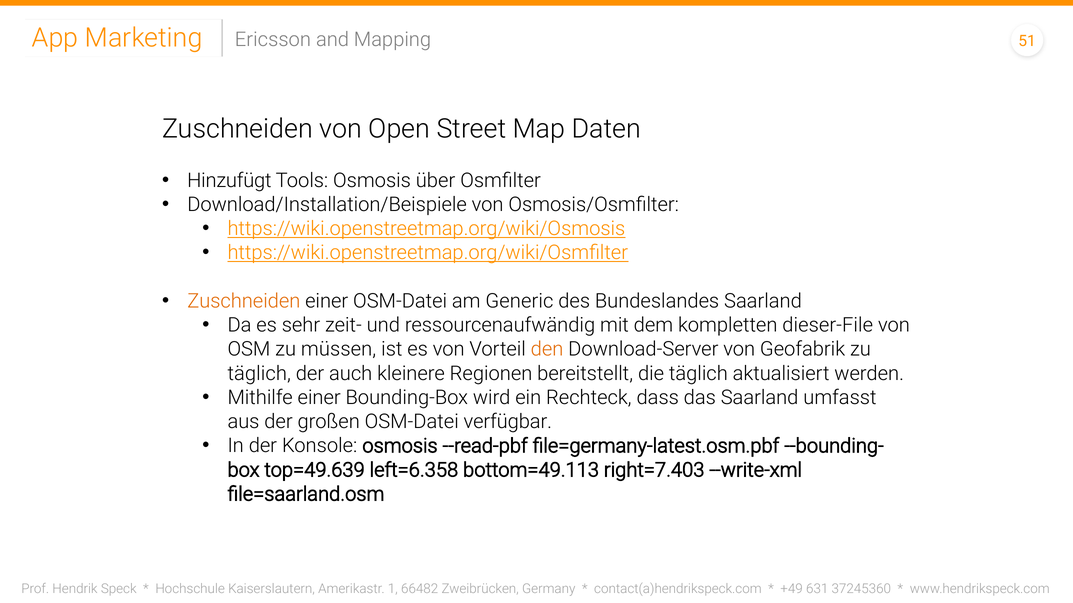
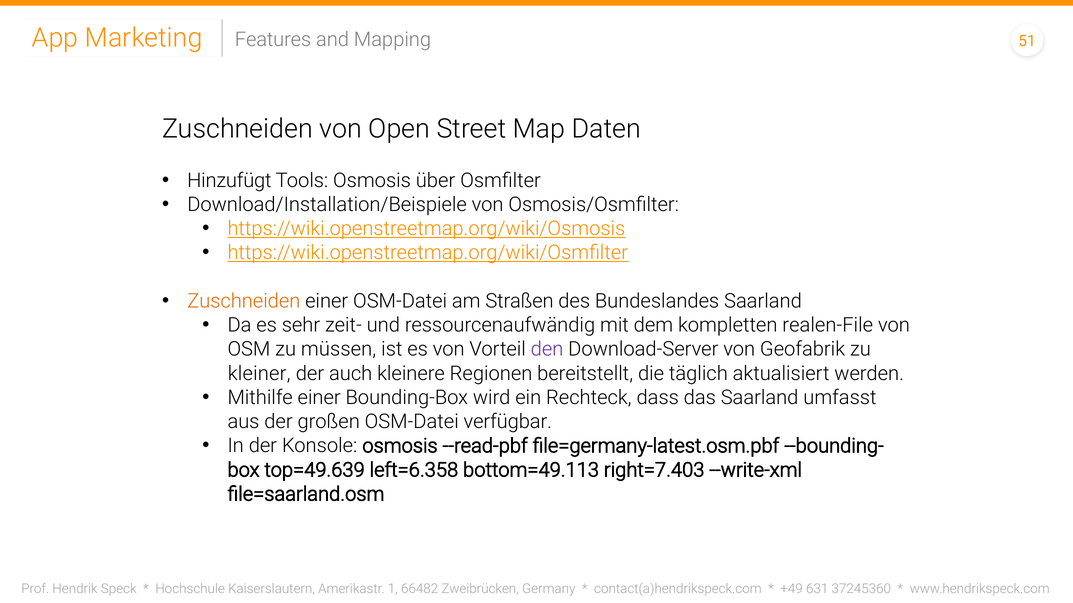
Ericsson: Ericsson -> Features
Generic: Generic -> Straßen
dieser-File: dieser-File -> realen-File
den colour: orange -> purple
täglich at (259, 374): täglich -> kleiner
